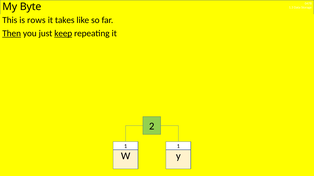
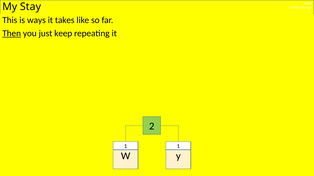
Byte: Byte -> Stay
rows: rows -> ways
keep underline: present -> none
